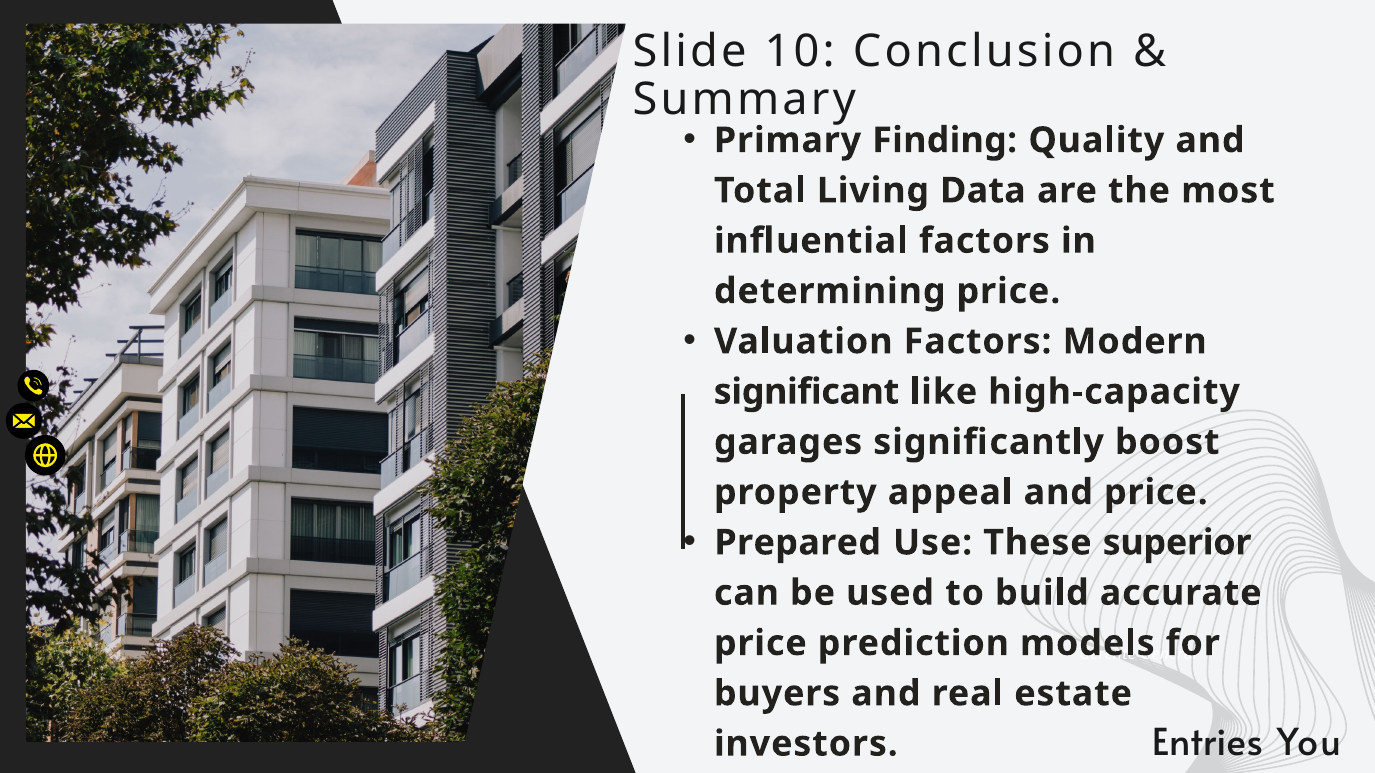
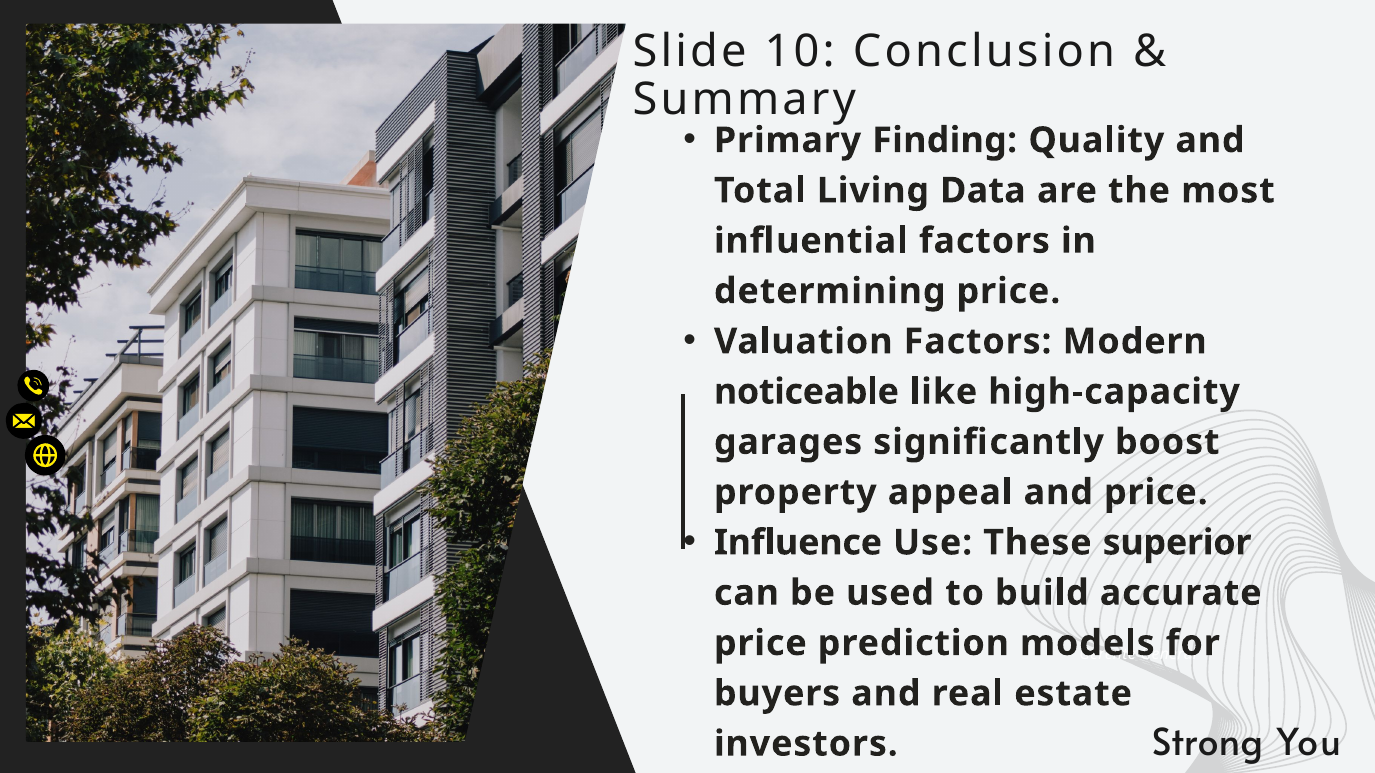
significant: significant -> noticeable
Prepared: Prepared -> Influence
Entries: Entries -> Strong
